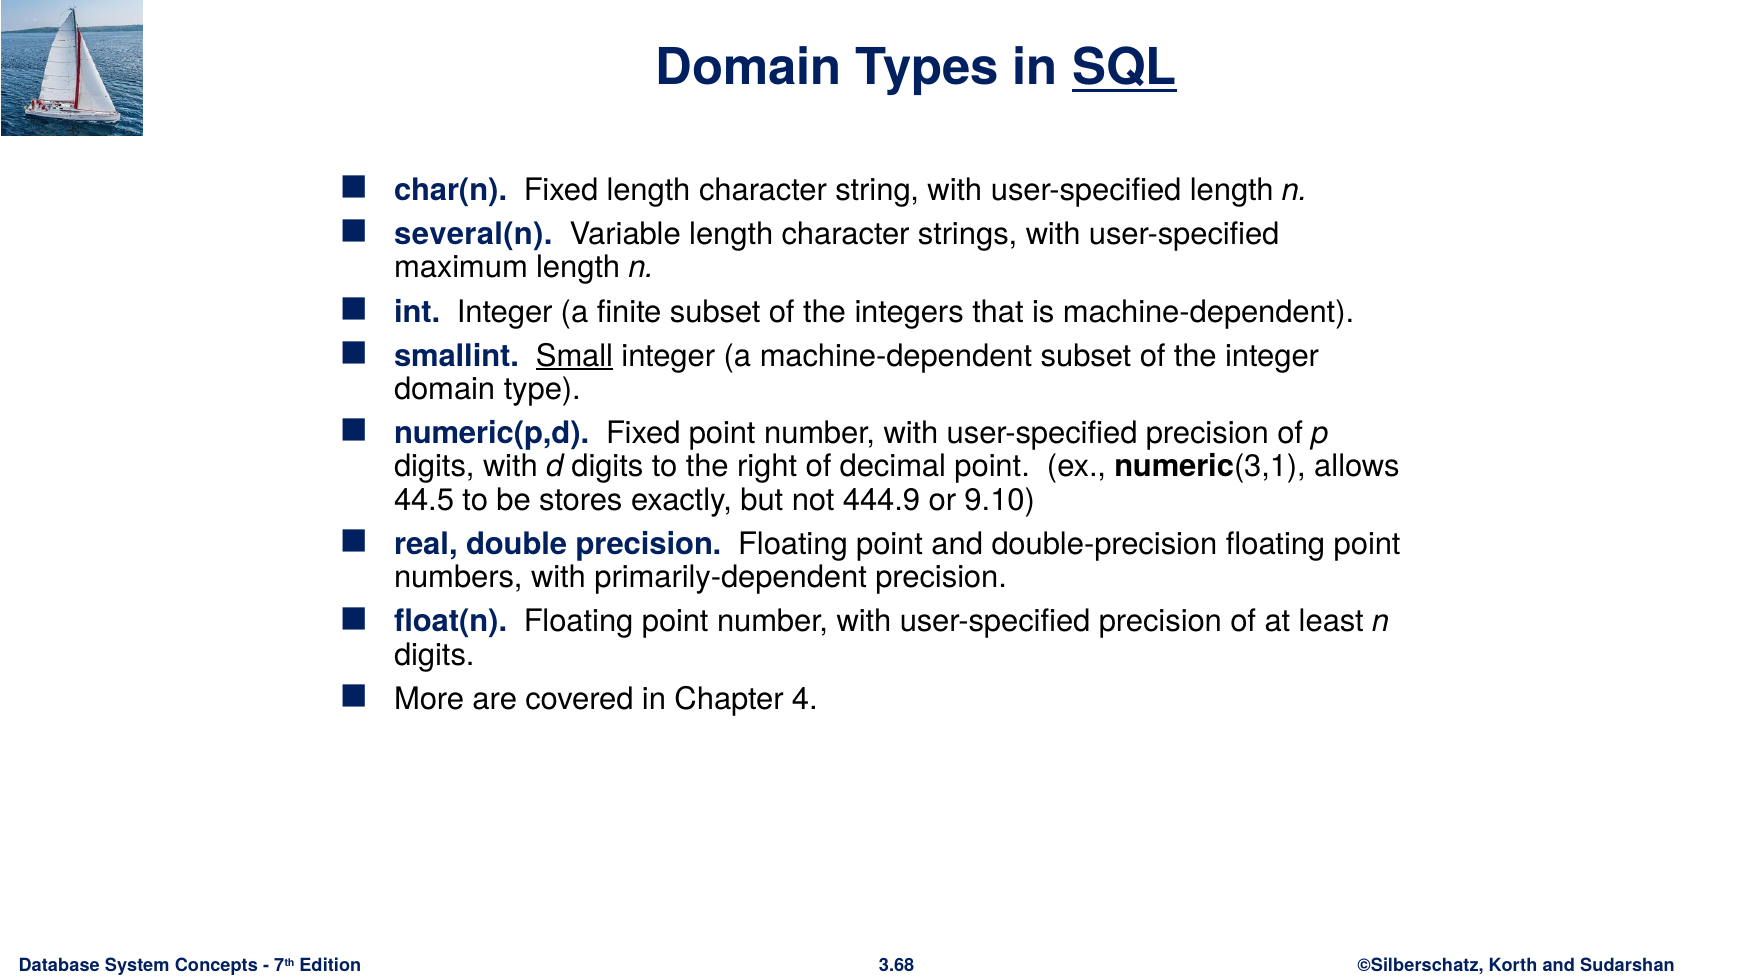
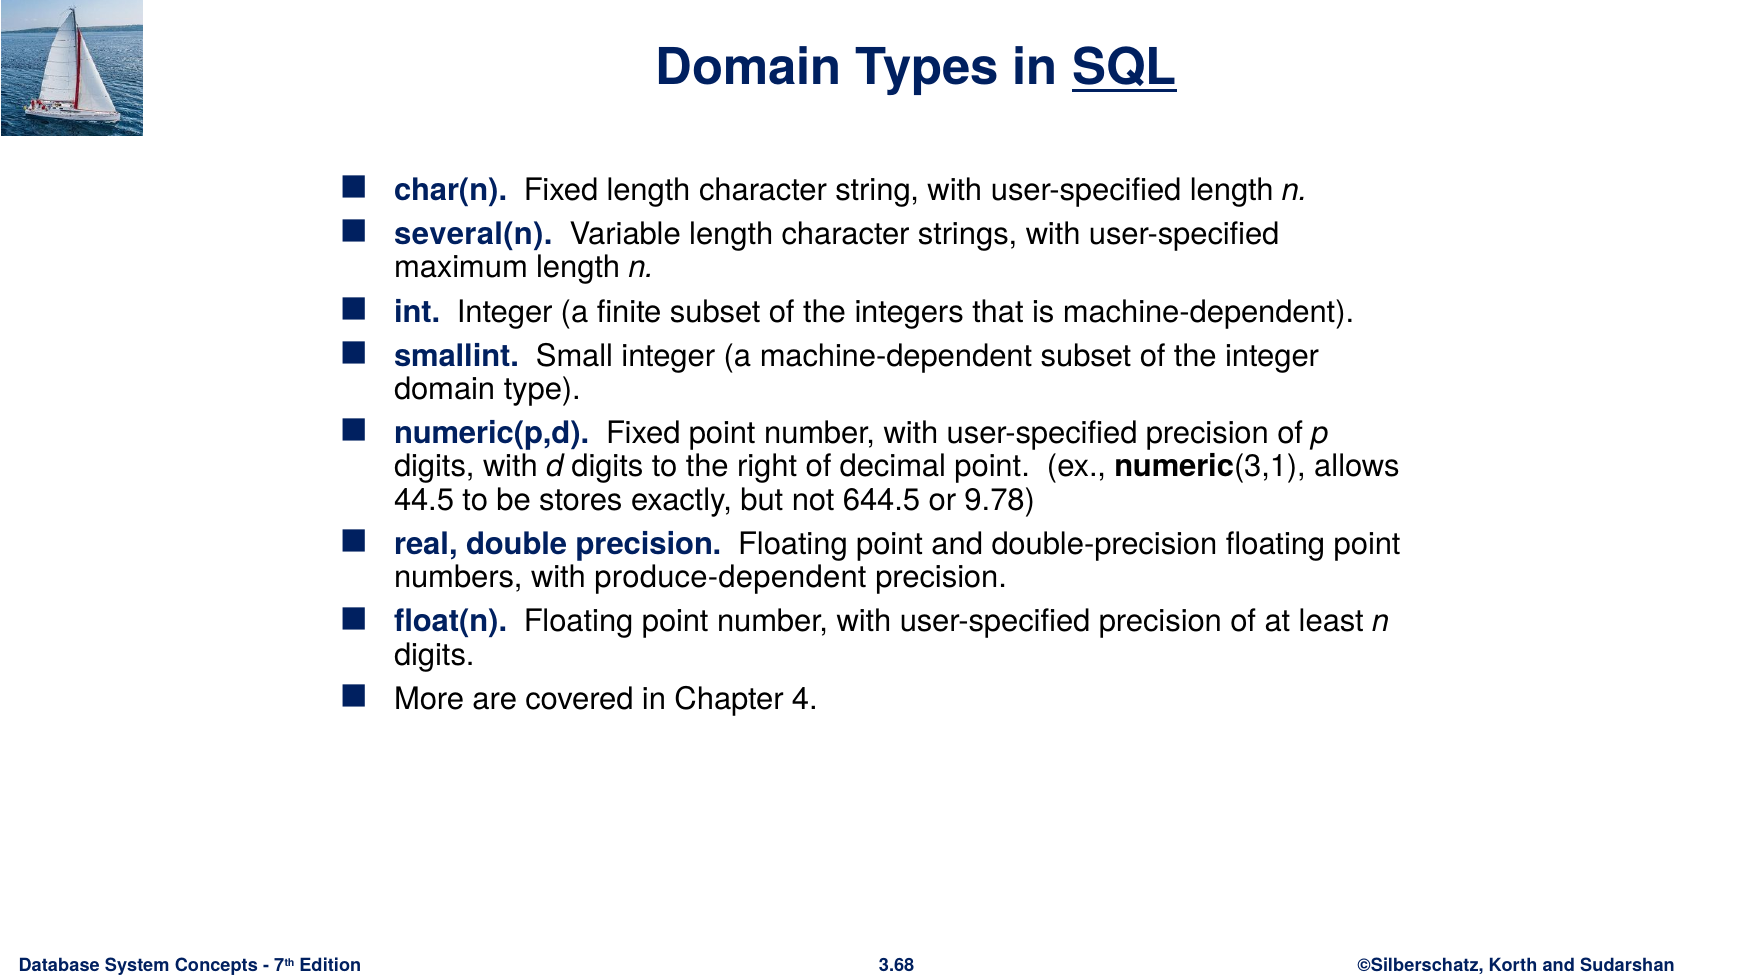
Small underline: present -> none
444.9: 444.9 -> 644.5
9.10: 9.10 -> 9.78
primarily-dependent: primarily-dependent -> produce-dependent
